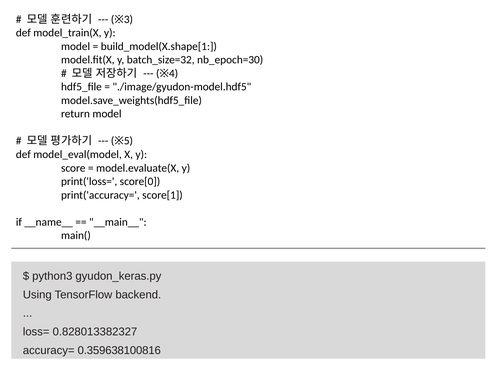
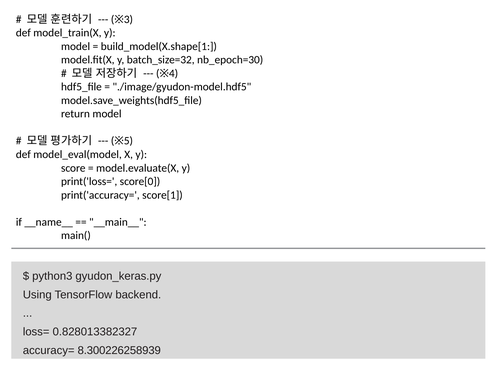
0.359638100816: 0.359638100816 -> 8.300226258939
